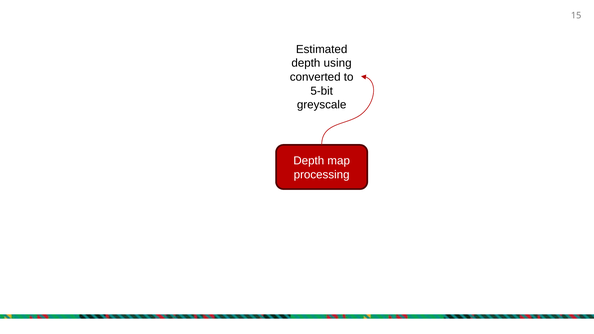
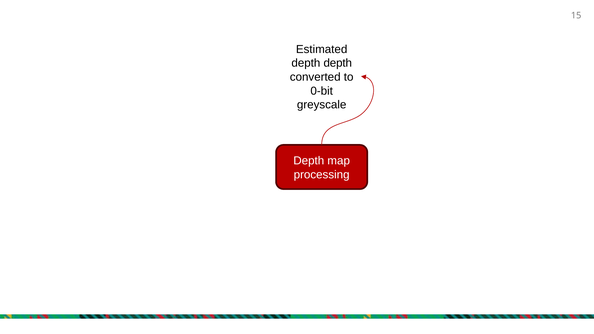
depth using: using -> depth
5-bit: 5-bit -> 0-bit
